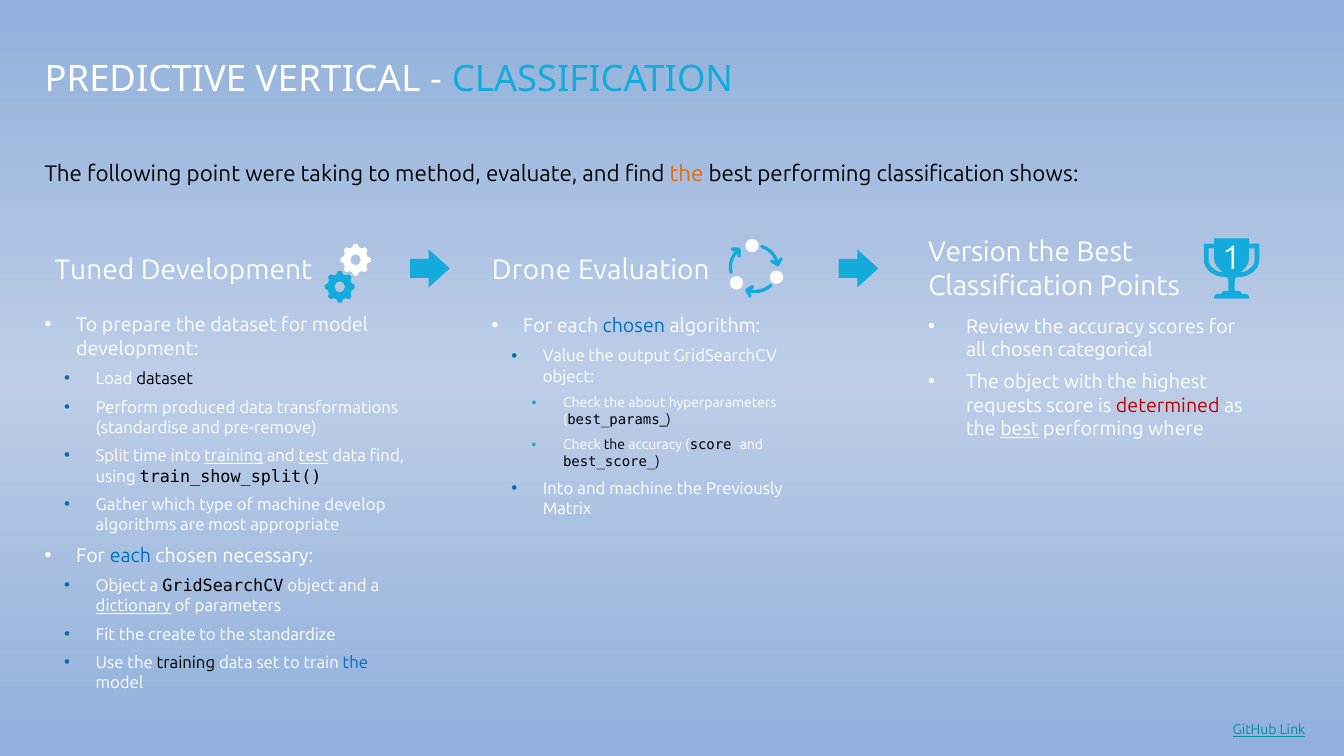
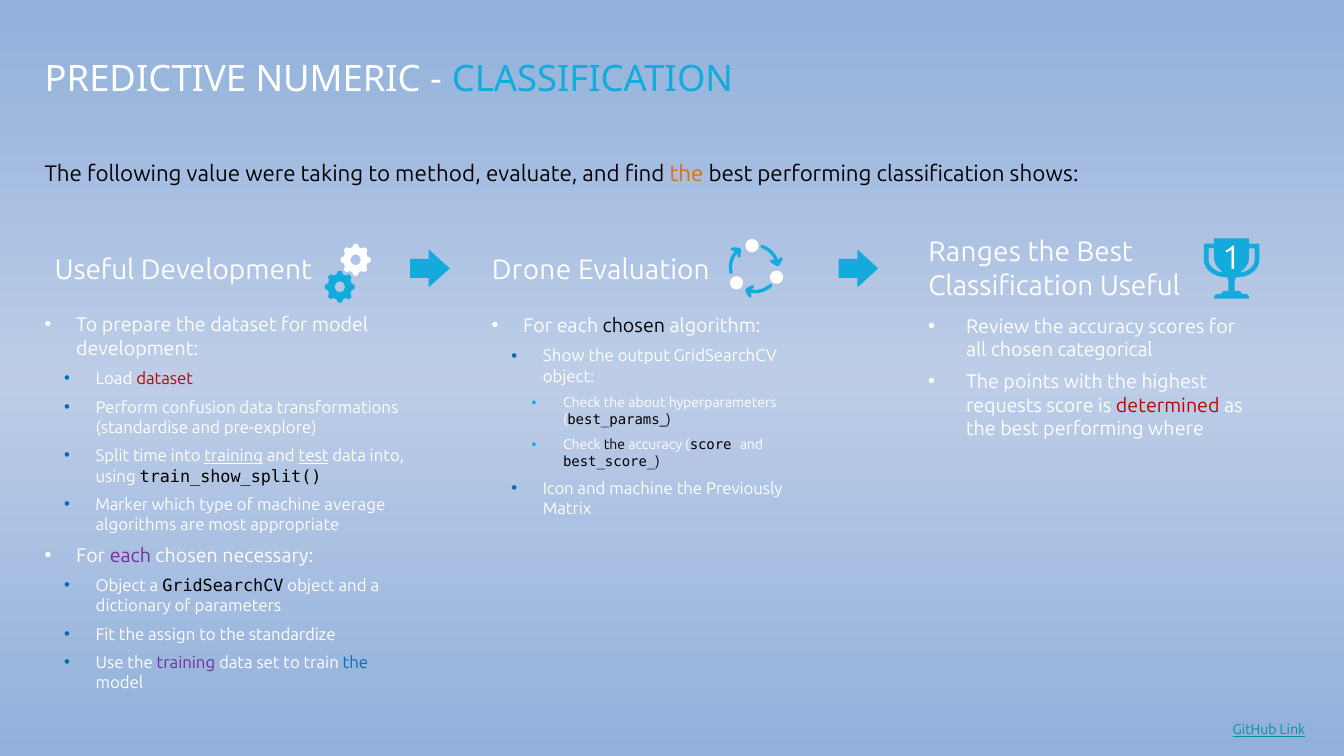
VERTICAL: VERTICAL -> NUMERIC
point: point -> value
Version: Version -> Ranges
Tuned at (94, 270): Tuned -> Useful
Classification Points: Points -> Useful
chosen at (634, 326) colour: blue -> black
Value: Value -> Show
dataset at (165, 379) colour: black -> red
The object: object -> points
produced: produced -> confusion
pre-remove: pre-remove -> pre-explore
best at (1020, 429) underline: present -> none
data find: find -> into
Into at (558, 489): Into -> Icon
Gather: Gather -> Marker
develop: develop -> average
each at (130, 556) colour: blue -> purple
dictionary underline: present -> none
create: create -> assign
training at (186, 663) colour: black -> purple
